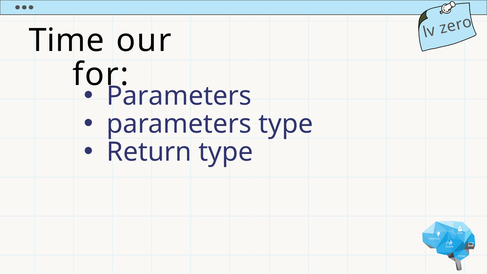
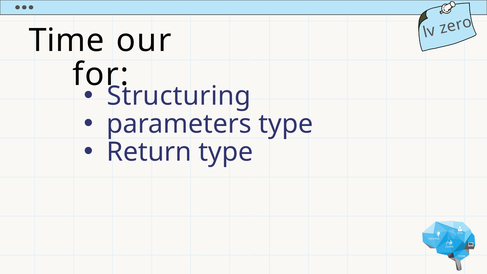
Parameters at (179, 96): Parameters -> Structuring
